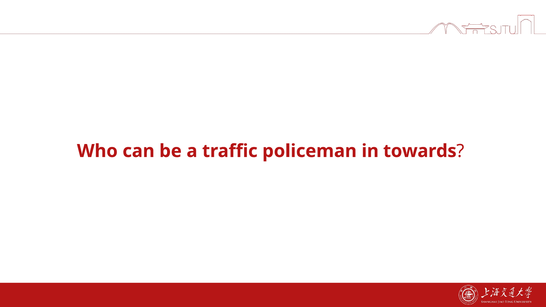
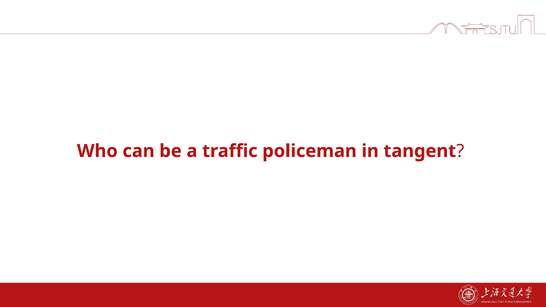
towards: towards -> tangent
